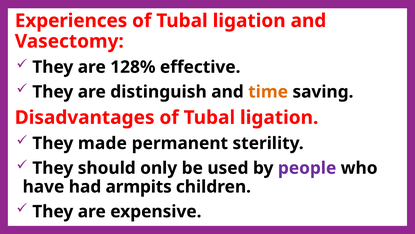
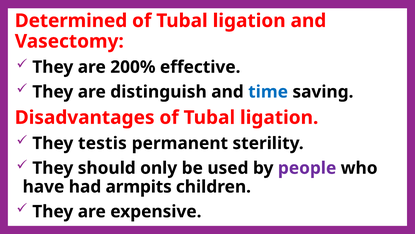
Experiences: Experiences -> Determined
128%: 128% -> 200%
time colour: orange -> blue
made: made -> testis
